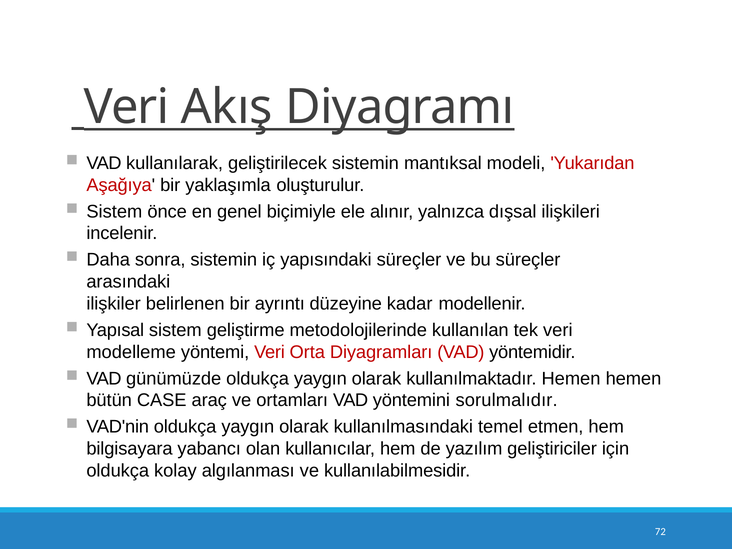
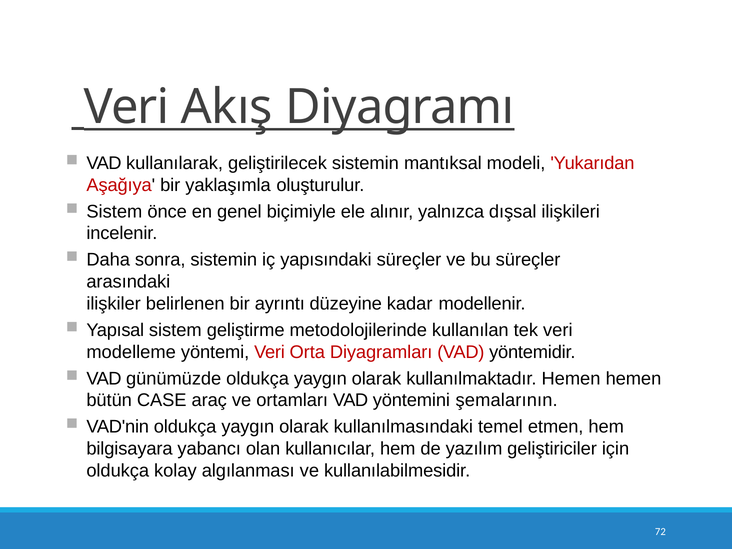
sorulmalıdır: sorulmalıdır -> şemalarının
